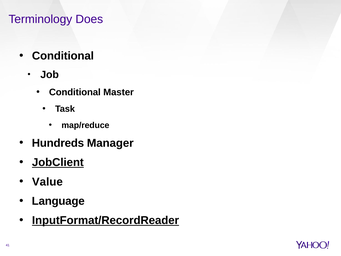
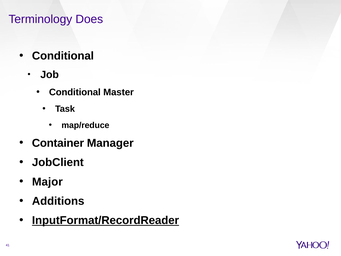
Hundreds: Hundreds -> Container
JobClient underline: present -> none
Value: Value -> Major
Language: Language -> Additions
